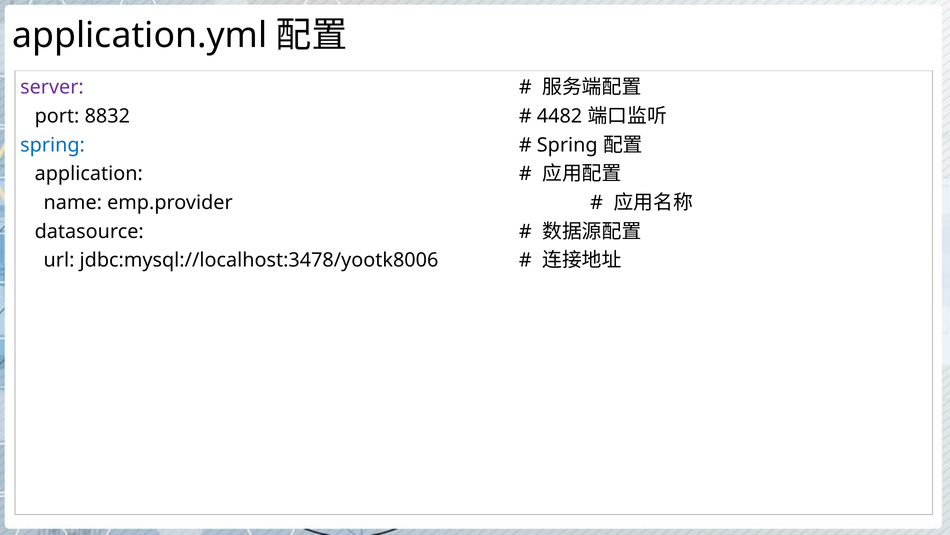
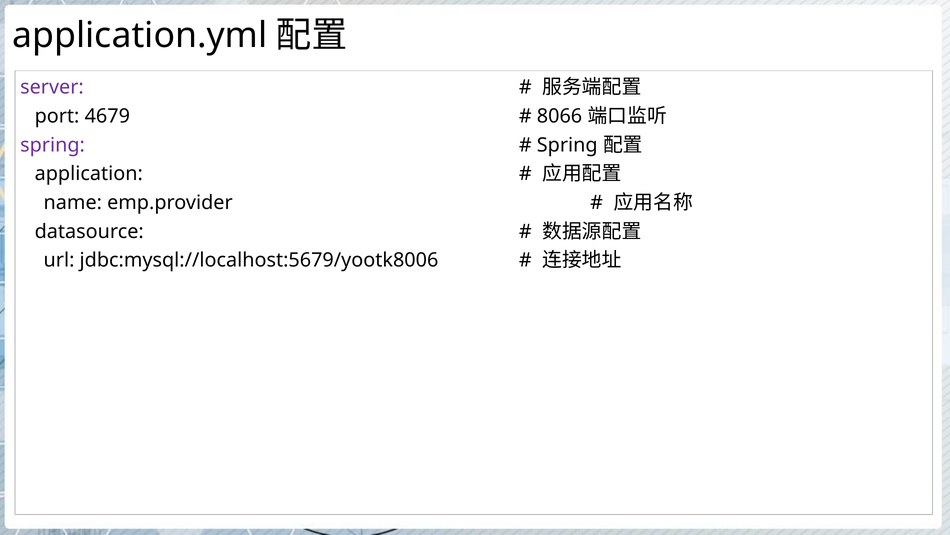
8832: 8832 -> 4679
4482: 4482 -> 8066
spring at (53, 145) colour: blue -> purple
jdbc:mysql://localhost:3478/yootk8006: jdbc:mysql://localhost:3478/yootk8006 -> jdbc:mysql://localhost:5679/yootk8006
